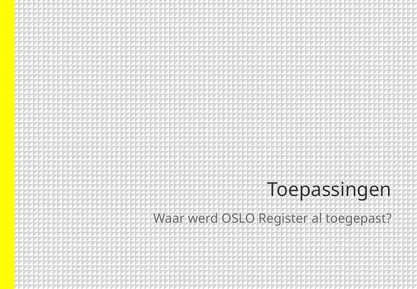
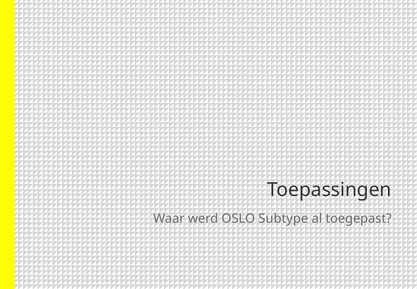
Register: Register -> Subtype
